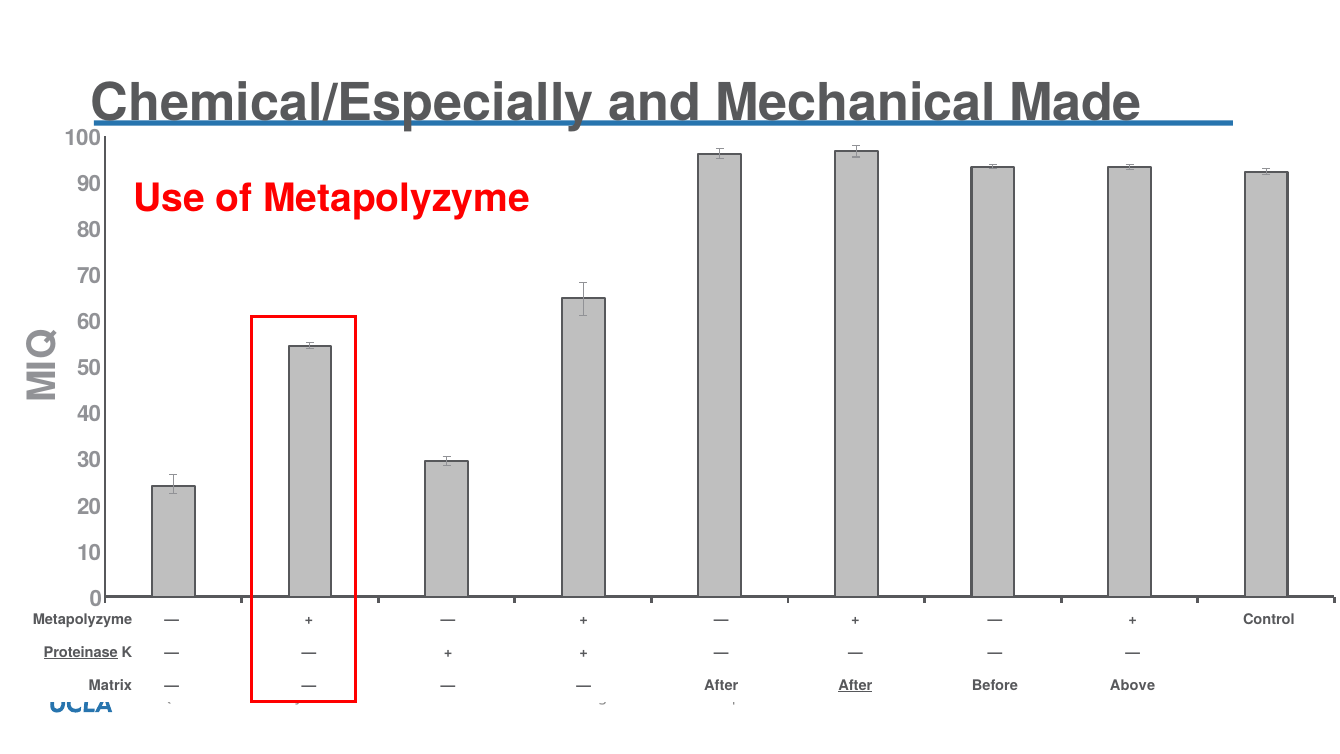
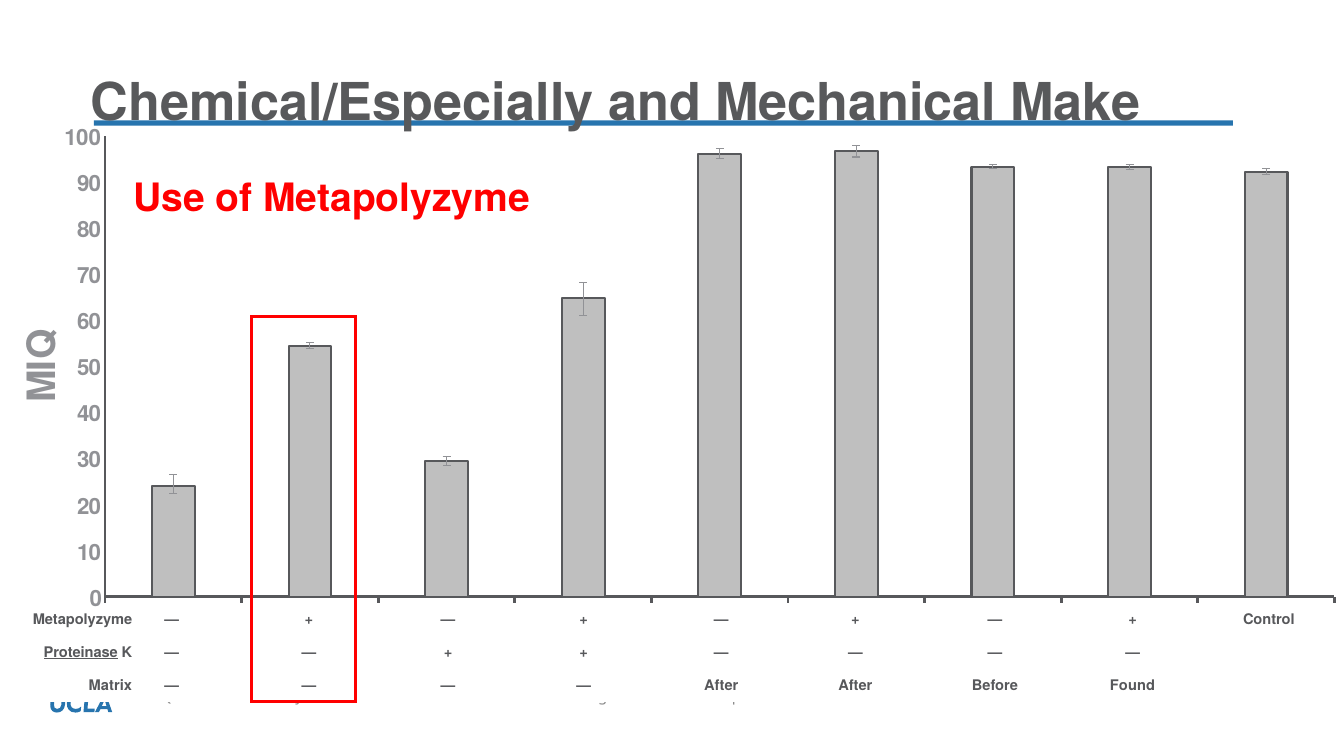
Made: Made -> Make
After at (855, 685) underline: present -> none
Above: Above -> Found
